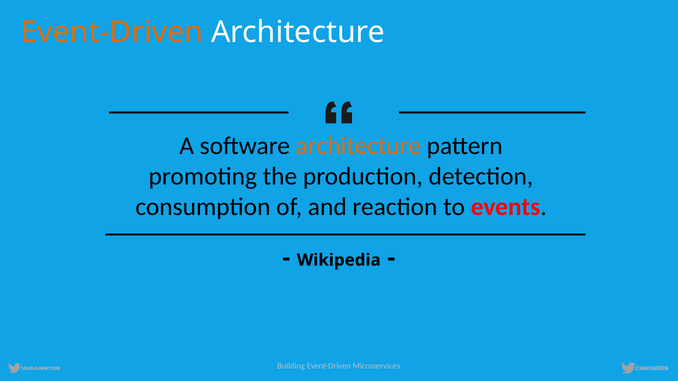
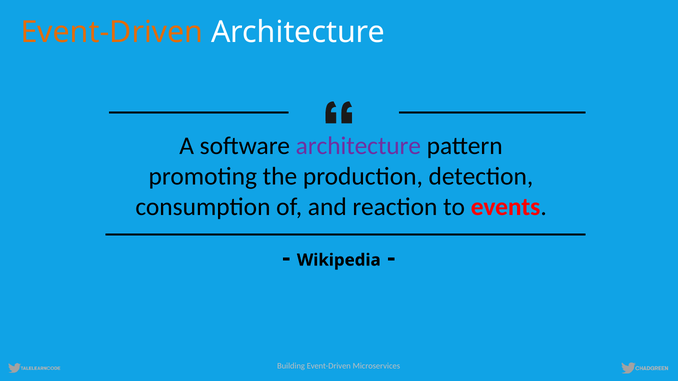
architecture at (358, 146) colour: orange -> purple
